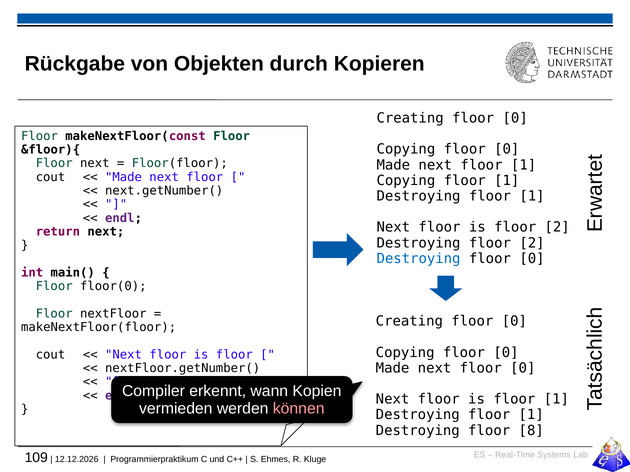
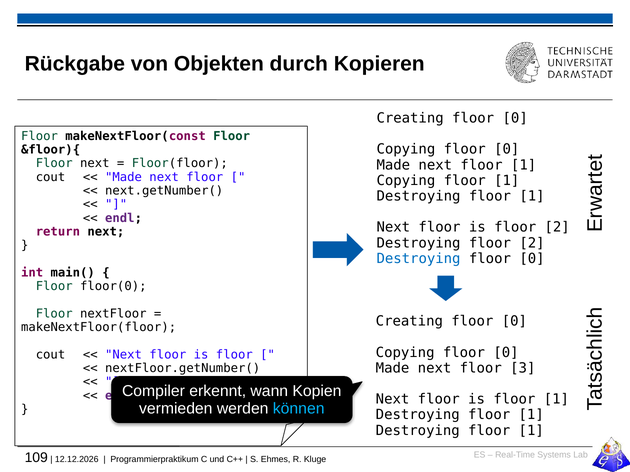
next floor 0: 0 -> 3
können colour: pink -> light blue
8 at (531, 431): 8 -> 1
